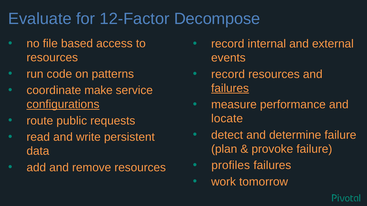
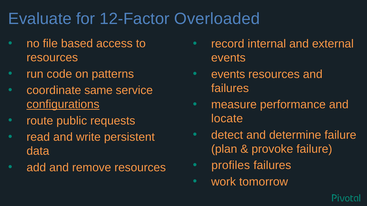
Decompose: Decompose -> Overloaded
record at (228, 74): record -> events
failures at (230, 88) underline: present -> none
make: make -> same
